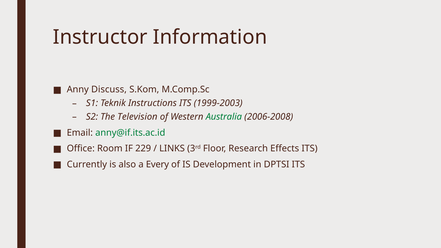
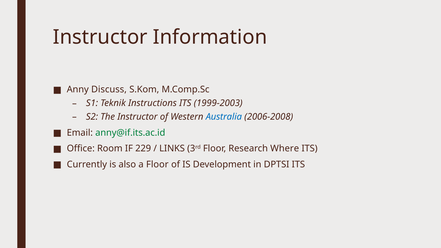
The Television: Television -> Instructor
Australia colour: green -> blue
Effects: Effects -> Where
a Every: Every -> Floor
